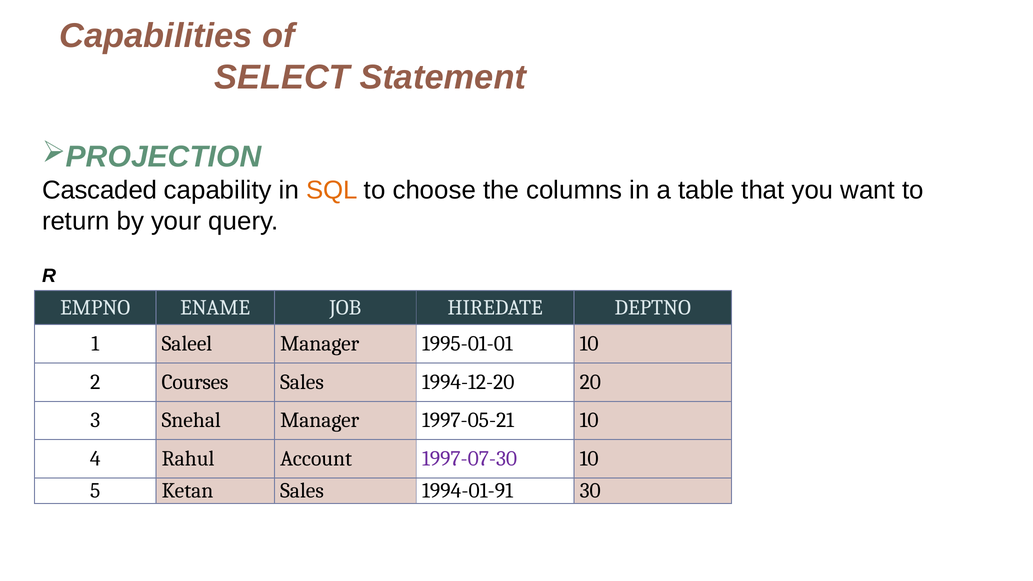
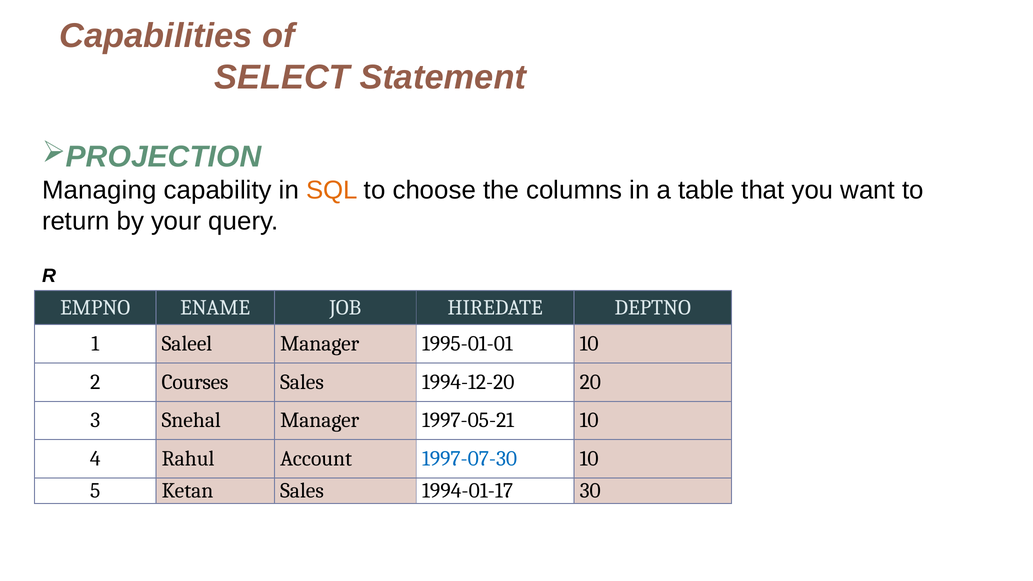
Cascaded: Cascaded -> Managing
1997-07-30 colour: purple -> blue
1994-01-91: 1994-01-91 -> 1994-01-17
